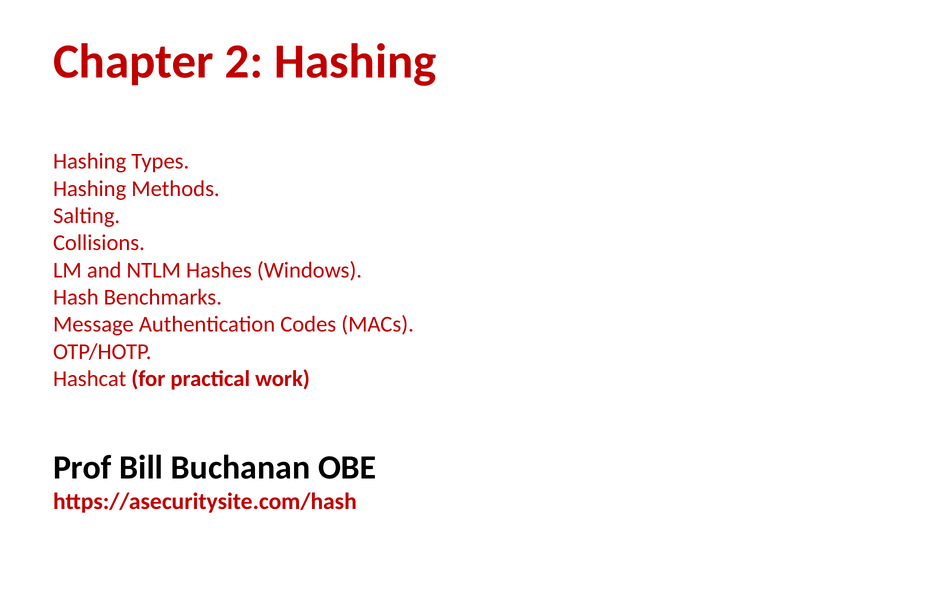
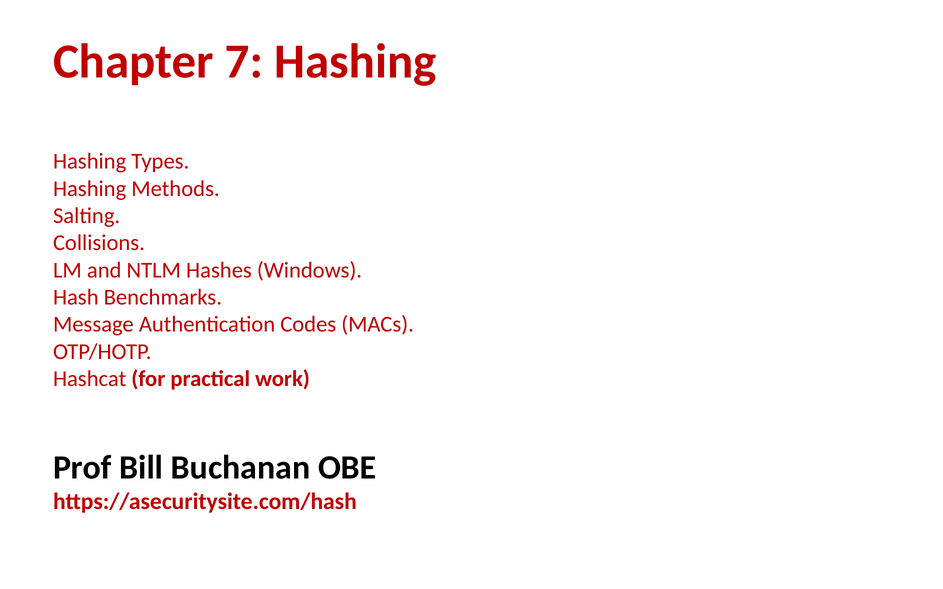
2: 2 -> 7
